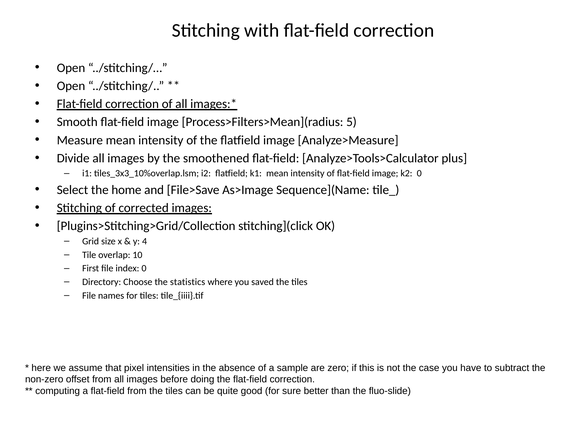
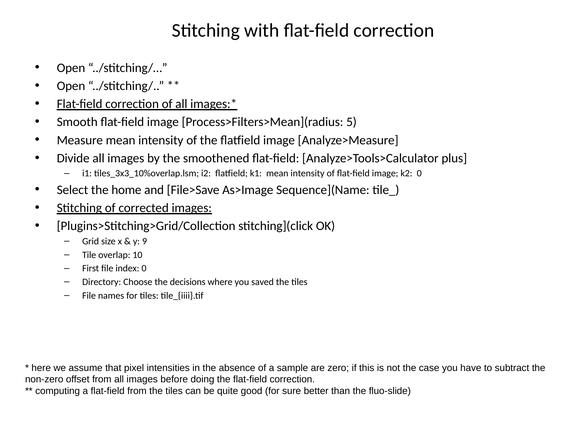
4: 4 -> 9
statistics: statistics -> decisions
